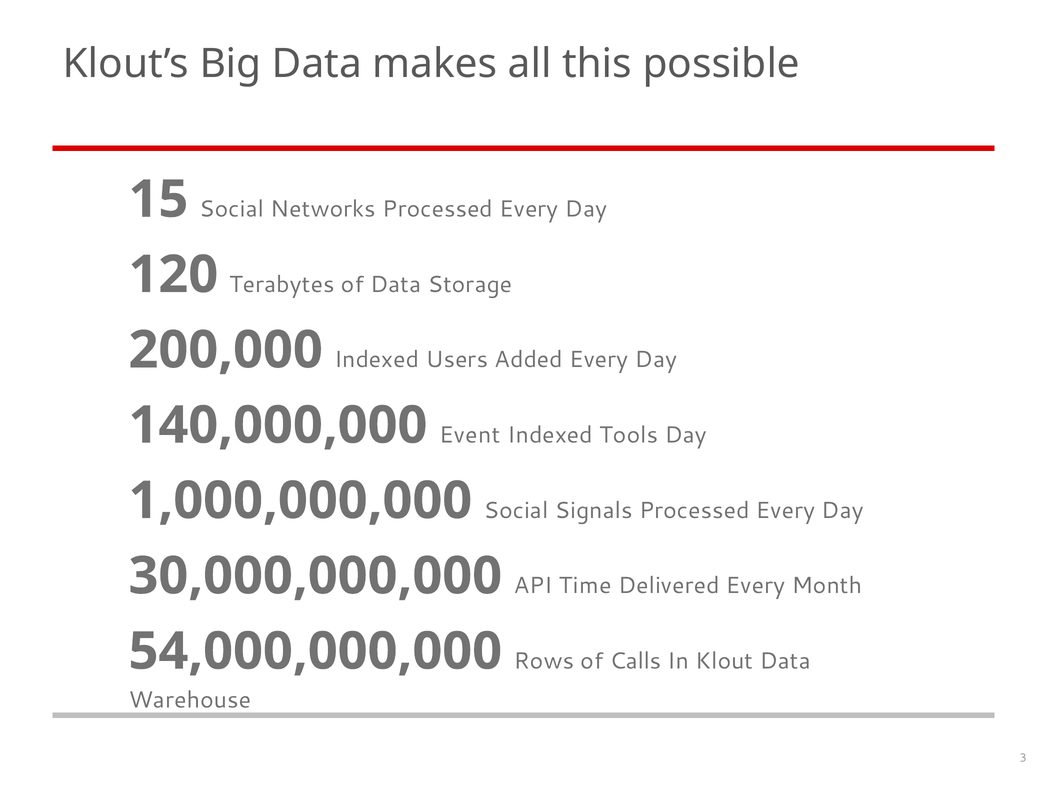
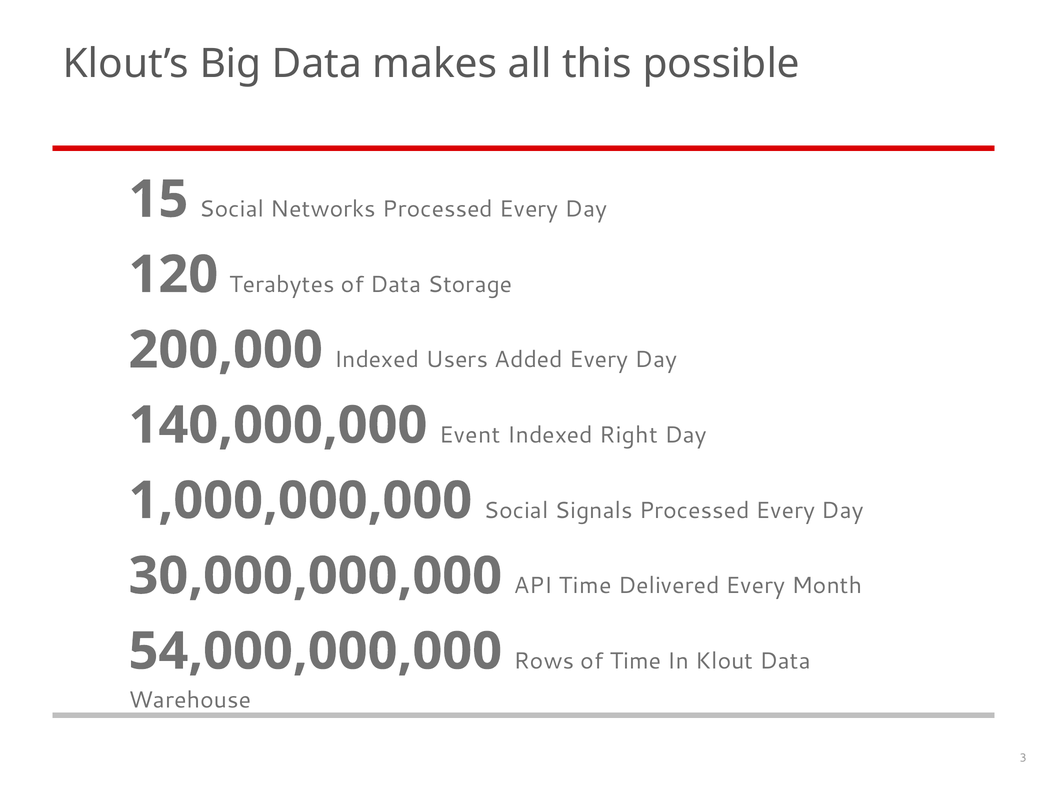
Tools: Tools -> Right
of Calls: Calls -> Time
